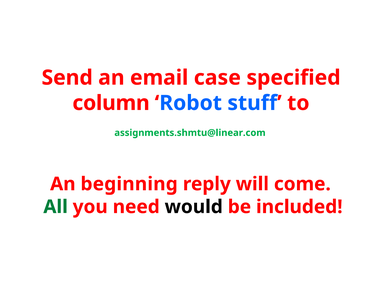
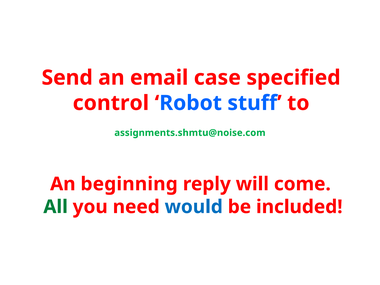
column: column -> control
assignments.shmtu@linear.com: assignments.shmtu@linear.com -> assignments.shmtu@noise.com
would colour: black -> blue
